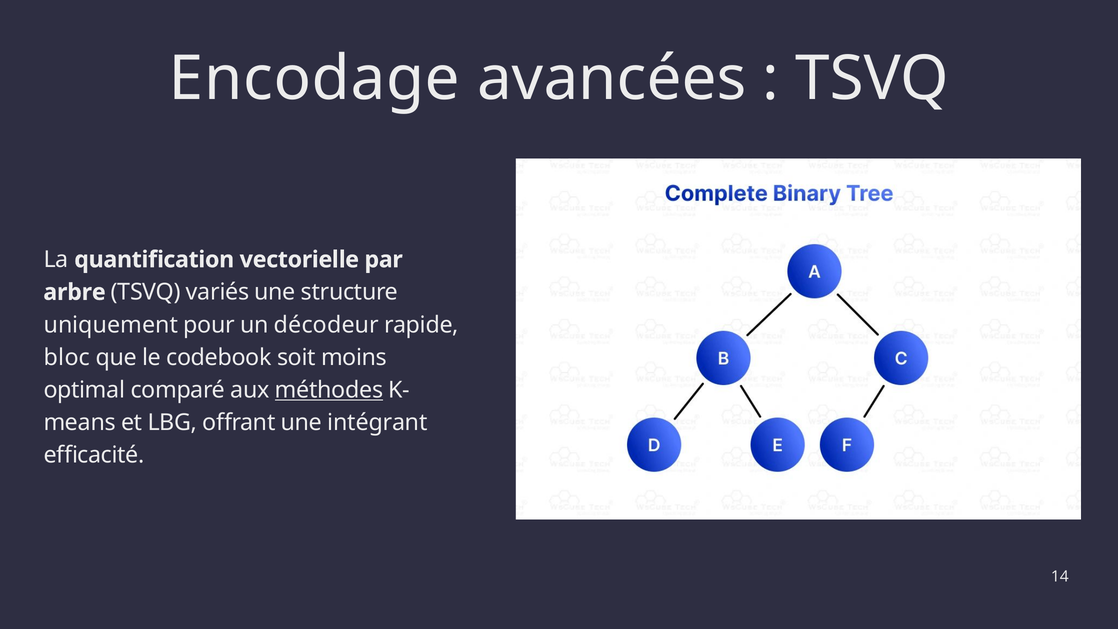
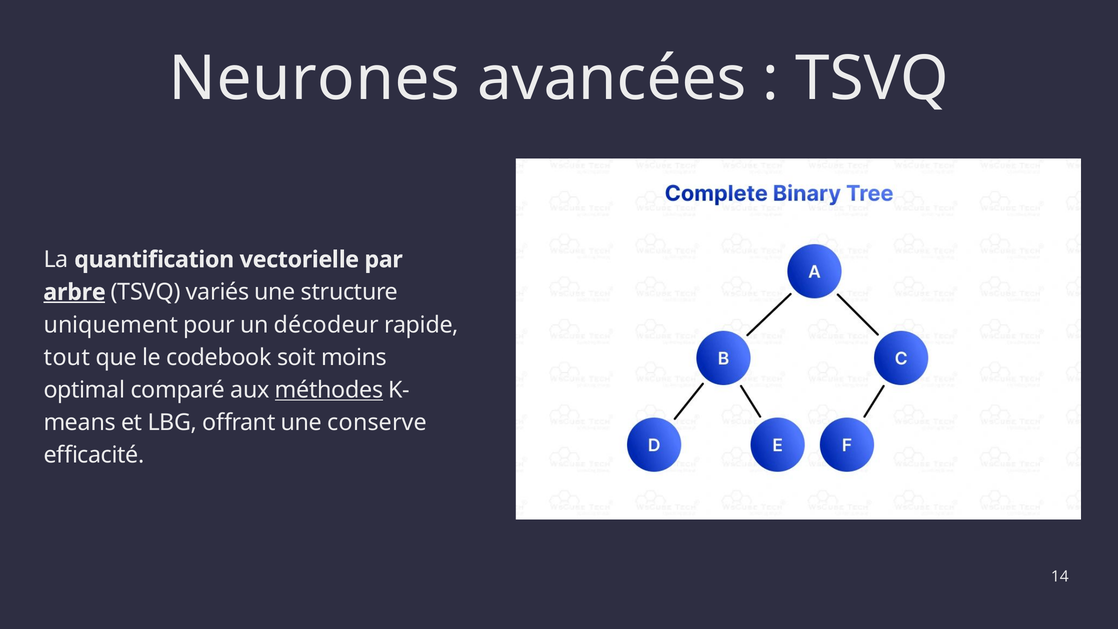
Encodage: Encodage -> Neurones
arbre underline: none -> present
bloc: bloc -> tout
intégrant: intégrant -> conserve
